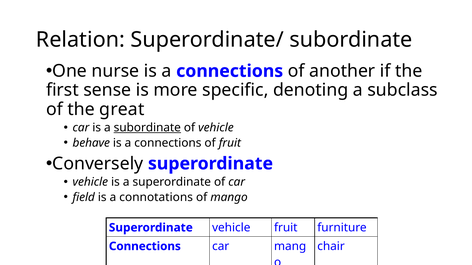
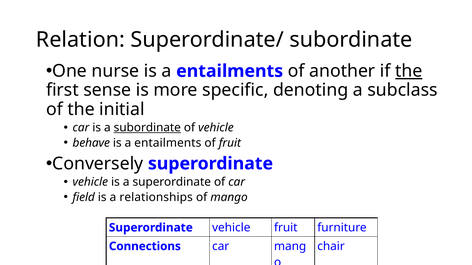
connections at (230, 71): connections -> entailments
the at (409, 71) underline: none -> present
great: great -> initial
connections at (168, 143): connections -> entailments
connotations: connotations -> relationships
